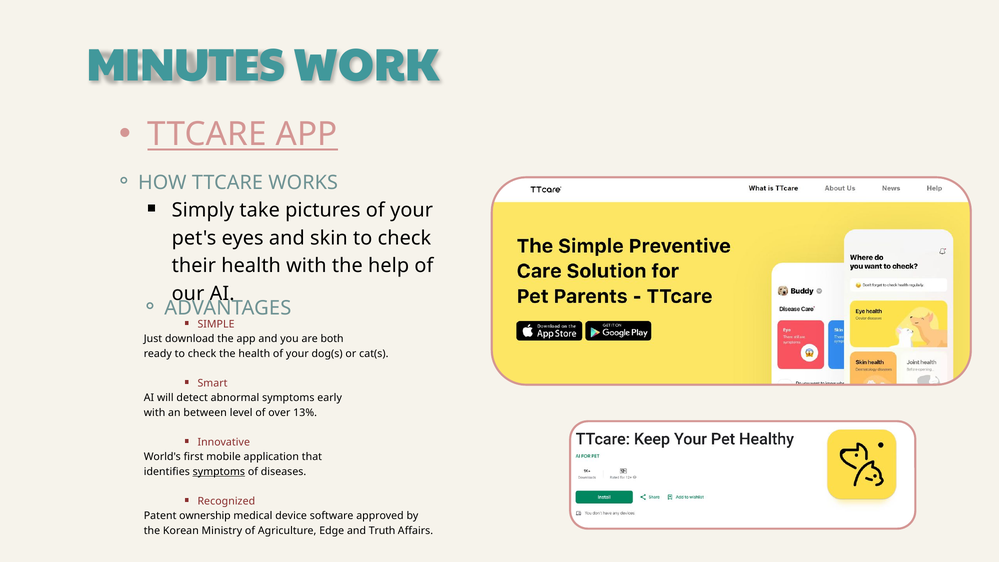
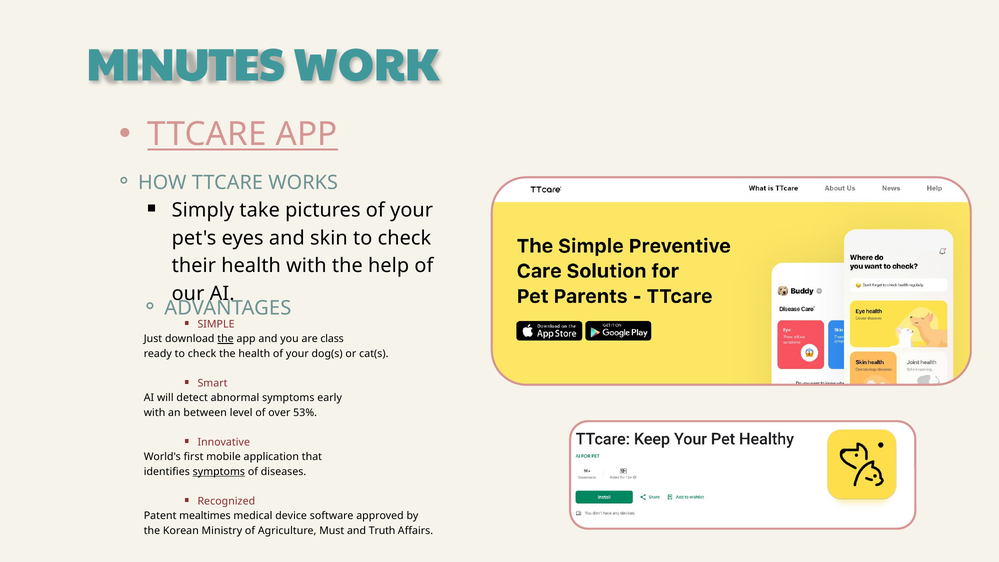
the at (225, 339) underline: none -> present
both: both -> class
13%: 13% -> 53%
ownership: ownership -> mealtimes
Edge: Edge -> Must
